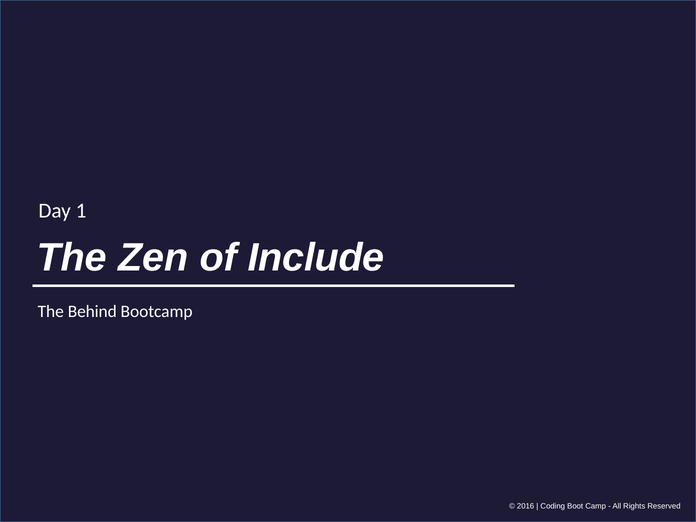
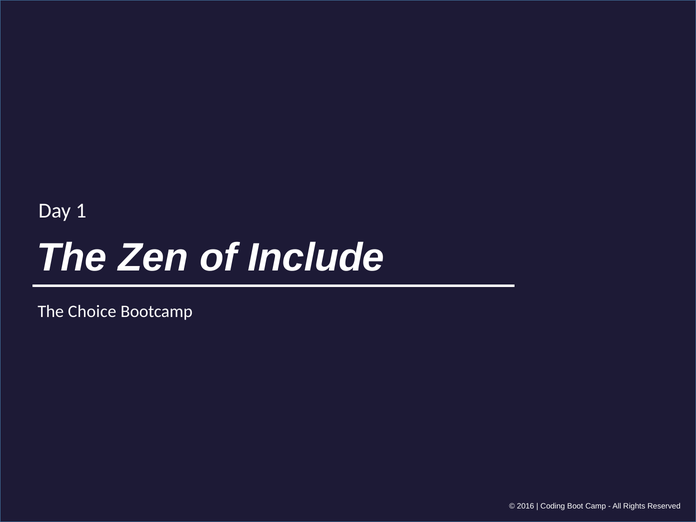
Behind: Behind -> Choice
